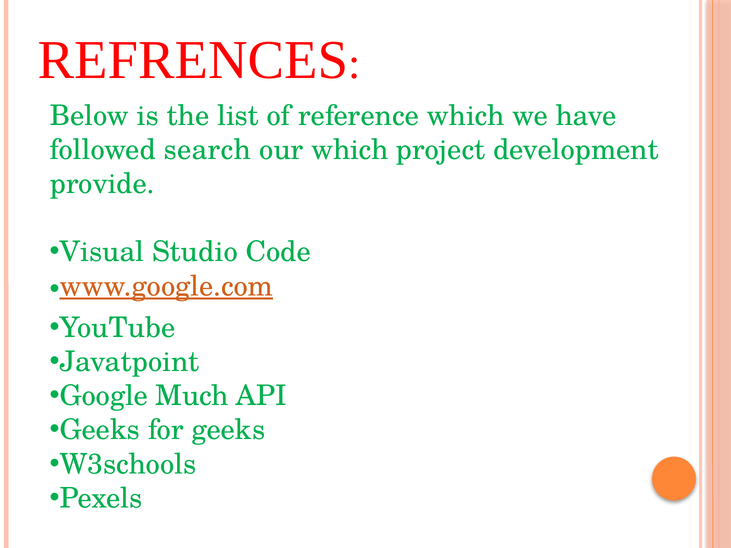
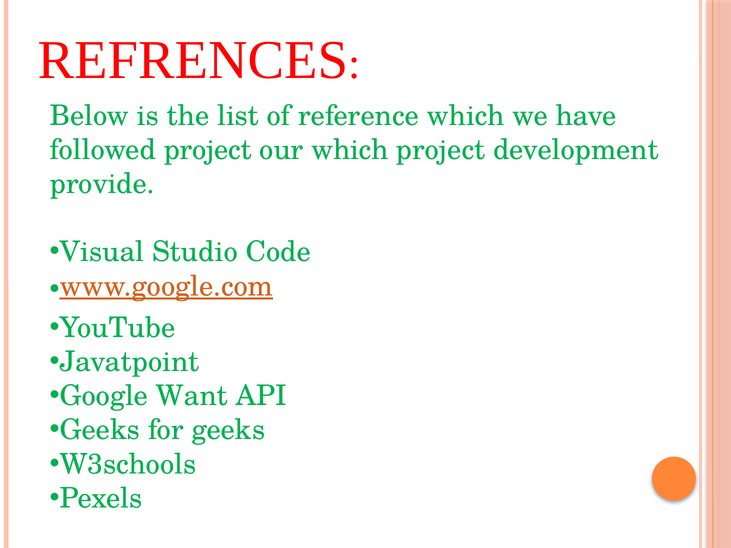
followed search: search -> project
Much: Much -> Want
